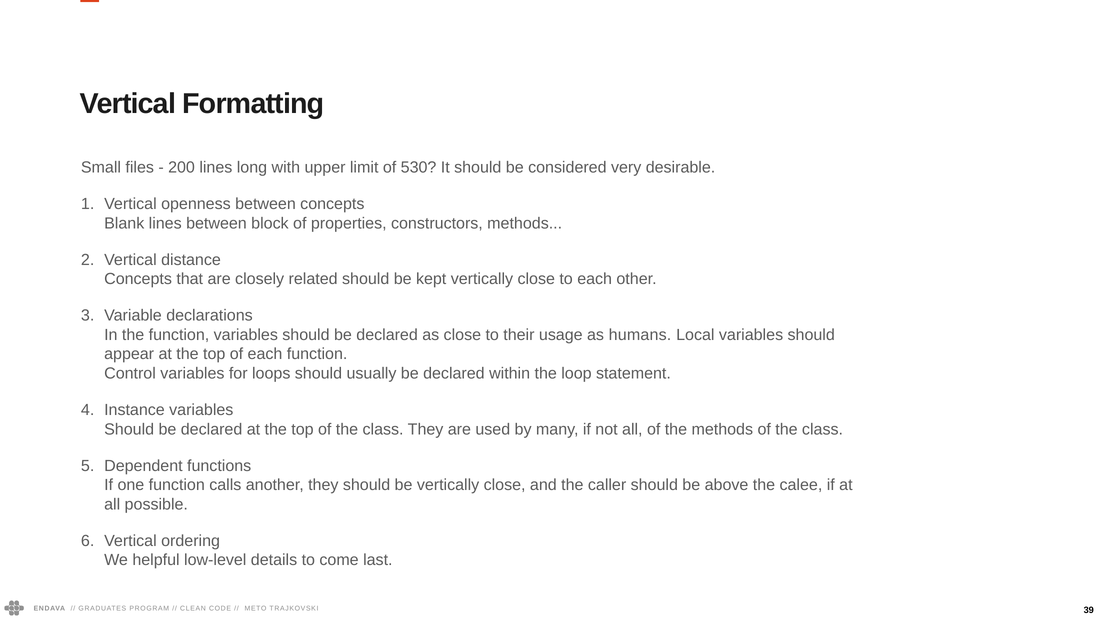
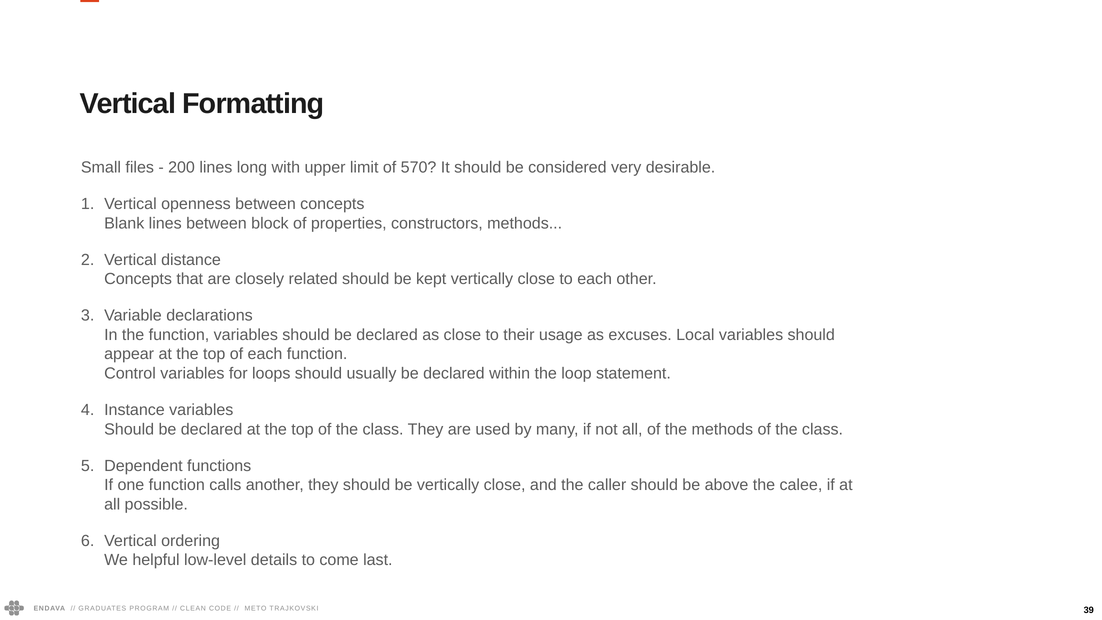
530: 530 -> 570
humans: humans -> excuses
